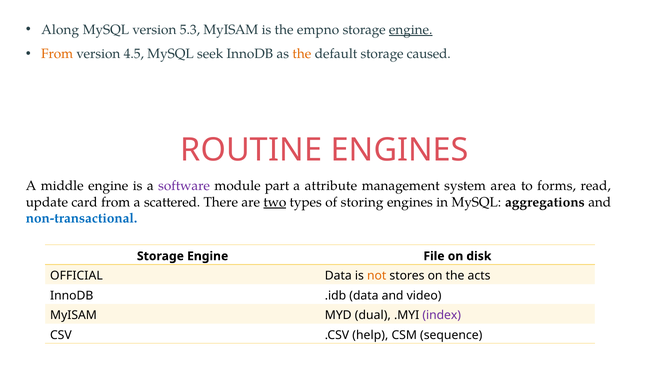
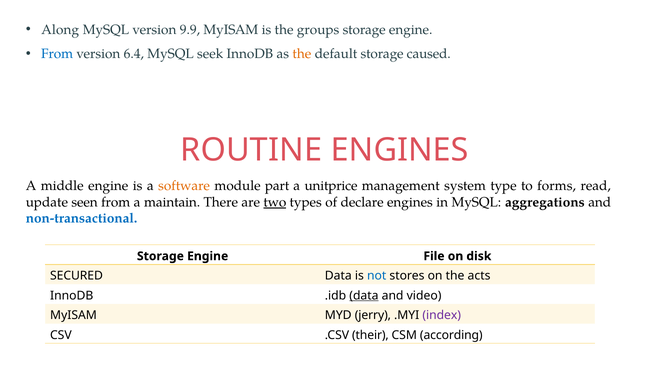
5.3: 5.3 -> 9.9
empno: empno -> groups
engine at (411, 30) underline: present -> none
From at (57, 54) colour: orange -> blue
4.5: 4.5 -> 6.4
software colour: purple -> orange
attribute: attribute -> unitprice
area: area -> type
card: card -> seen
scattered: scattered -> maintain
storing: storing -> declare
OFFICIAL: OFFICIAL -> SECURED
not colour: orange -> blue
data at (364, 296) underline: none -> present
dual: dual -> jerry
help: help -> their
sequence: sequence -> according
